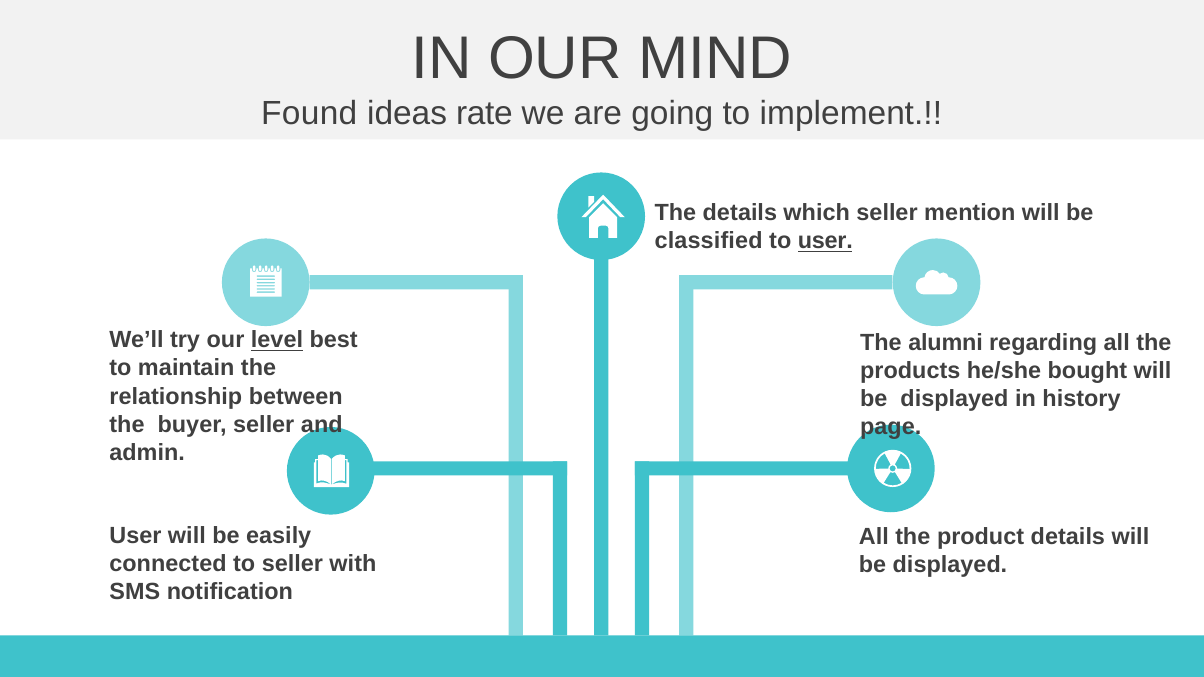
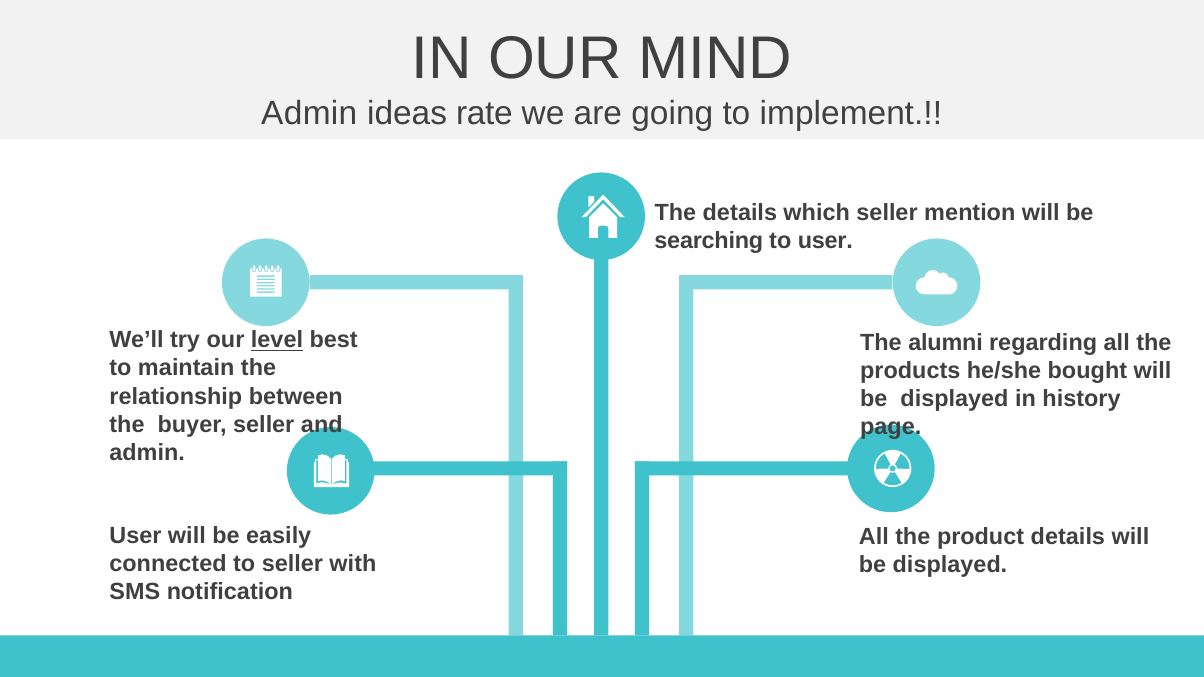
Found at (309, 113): Found -> Admin
classified: classified -> searching
user at (825, 241) underline: present -> none
